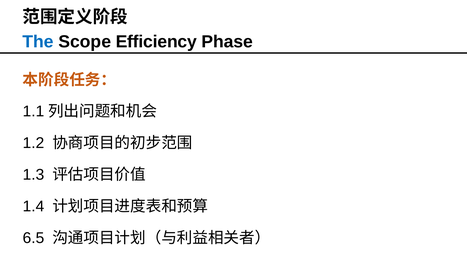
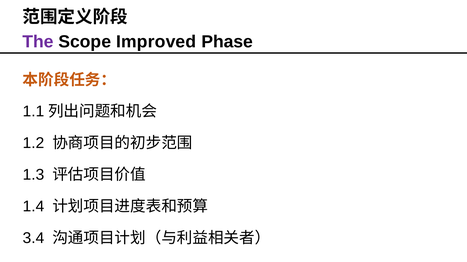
The colour: blue -> purple
Efficiency: Efficiency -> Improved
6.5: 6.5 -> 3.4
